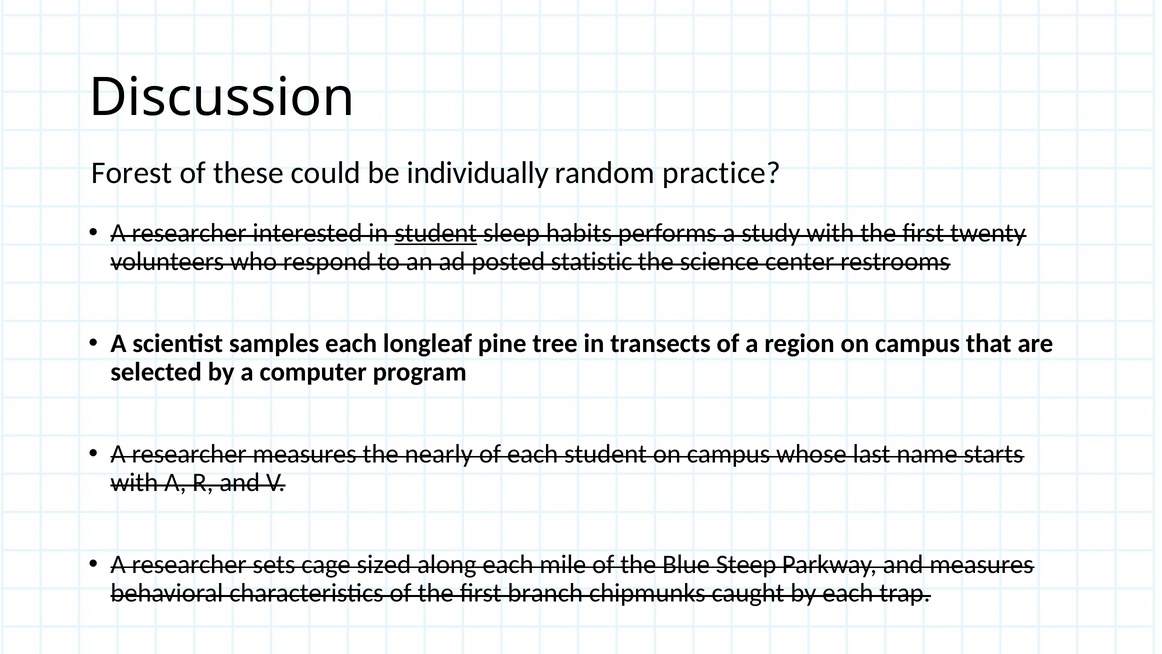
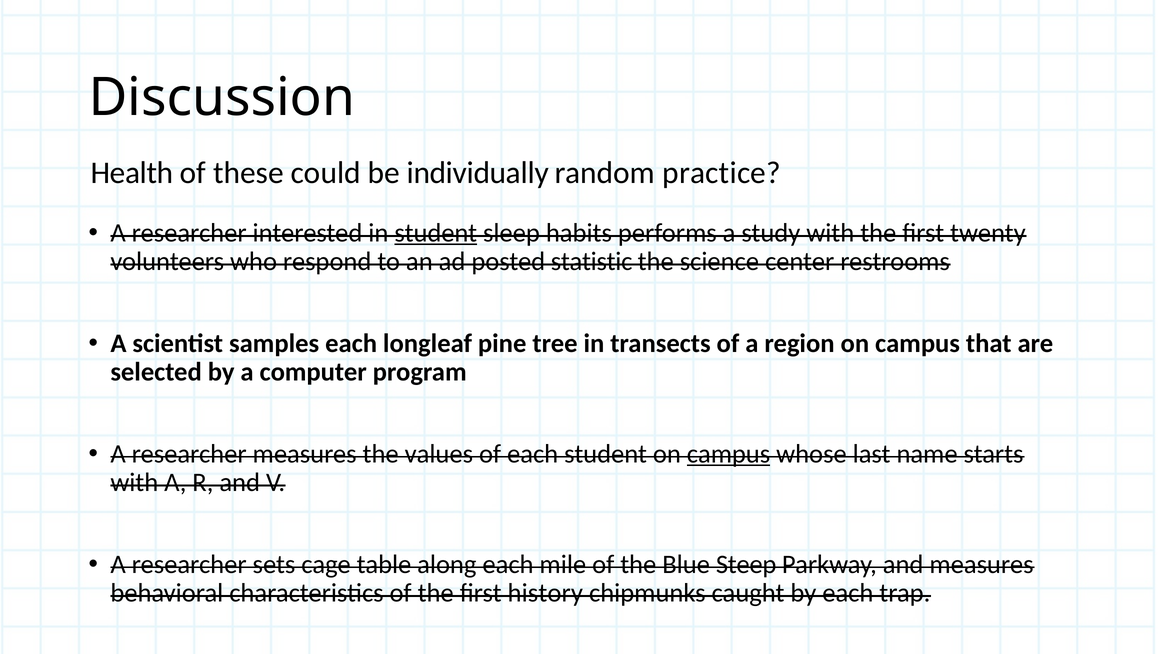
Forest: Forest -> Health
nearly: nearly -> values
campus at (729, 454) underline: none -> present
sized: sized -> table
branch: branch -> history
